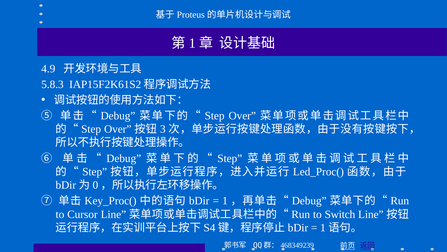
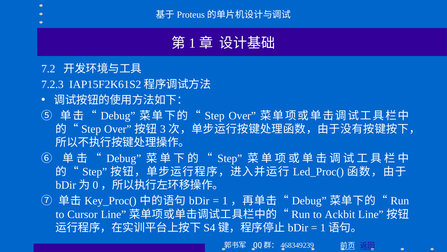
4.9: 4.9 -> 7.2
5.8.3: 5.8.3 -> 7.2.3
Switch: Switch -> Ackbit
